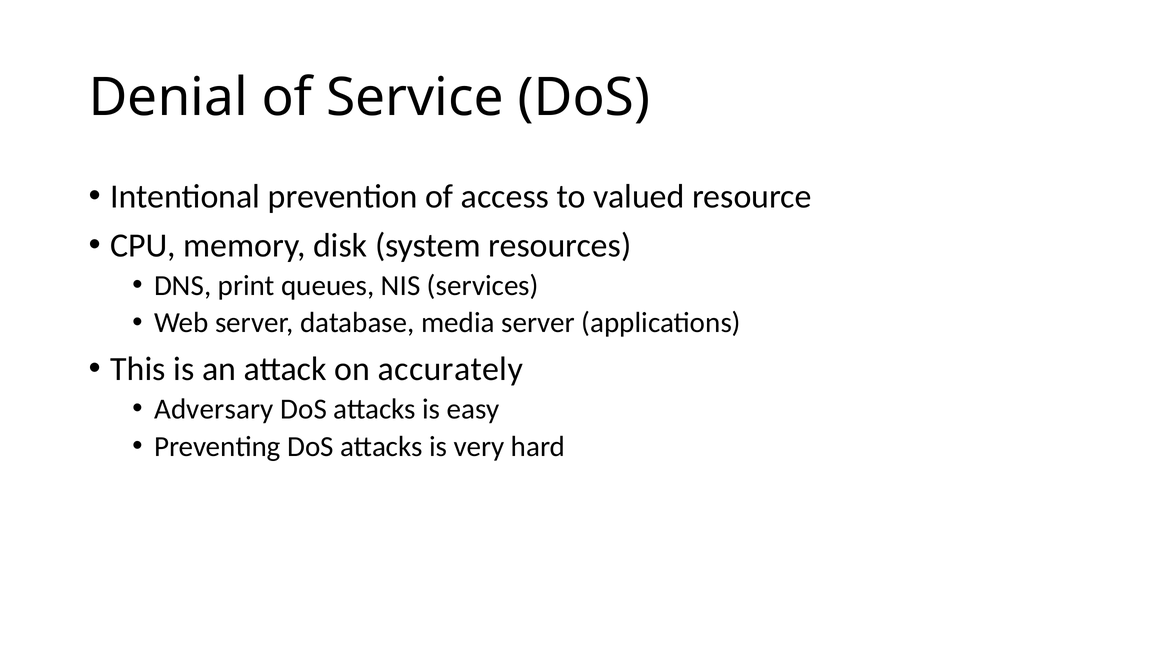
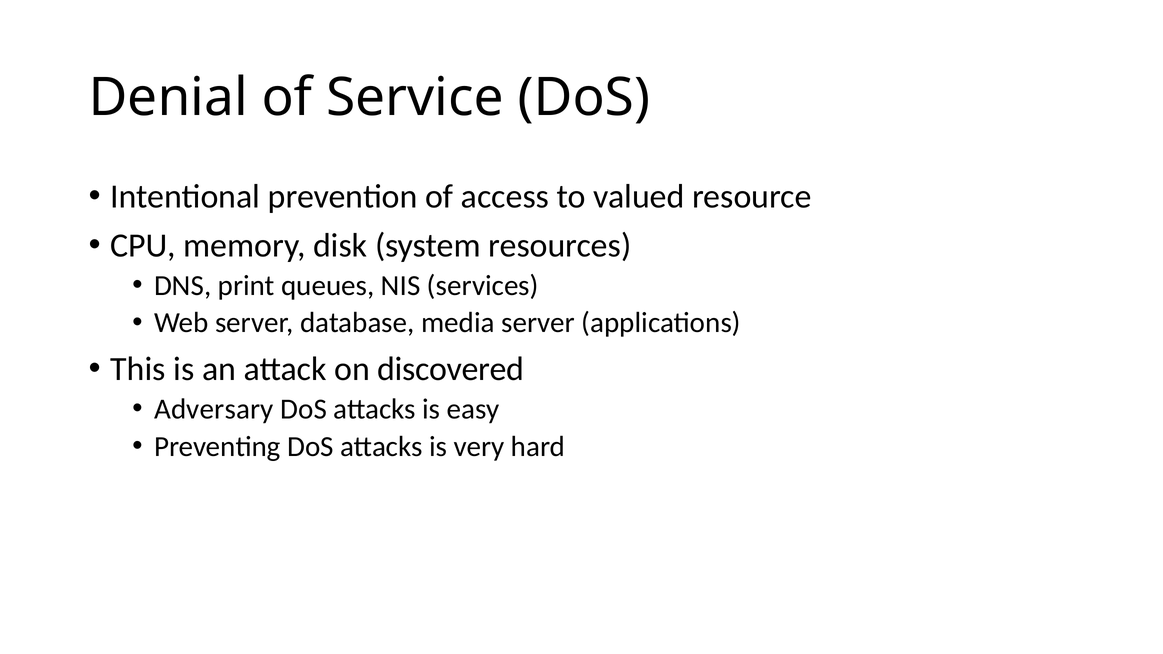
accurately: accurately -> discovered
